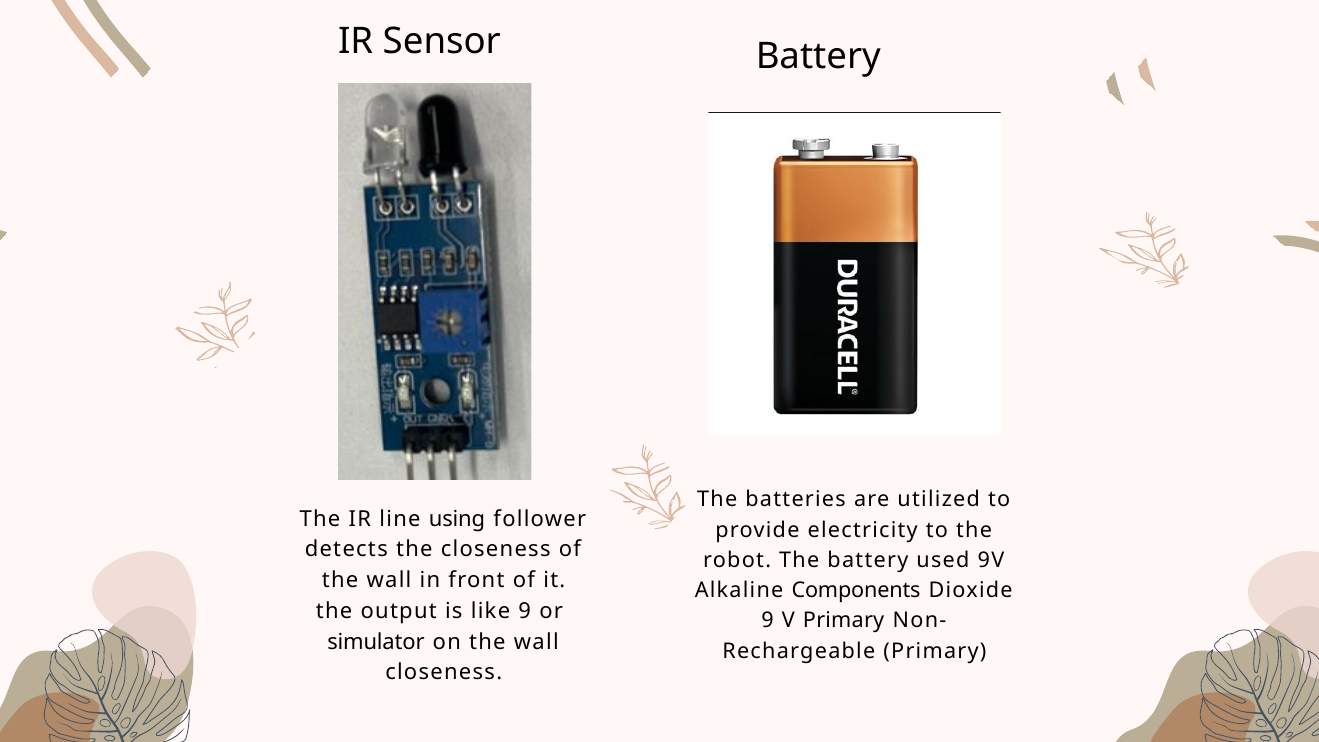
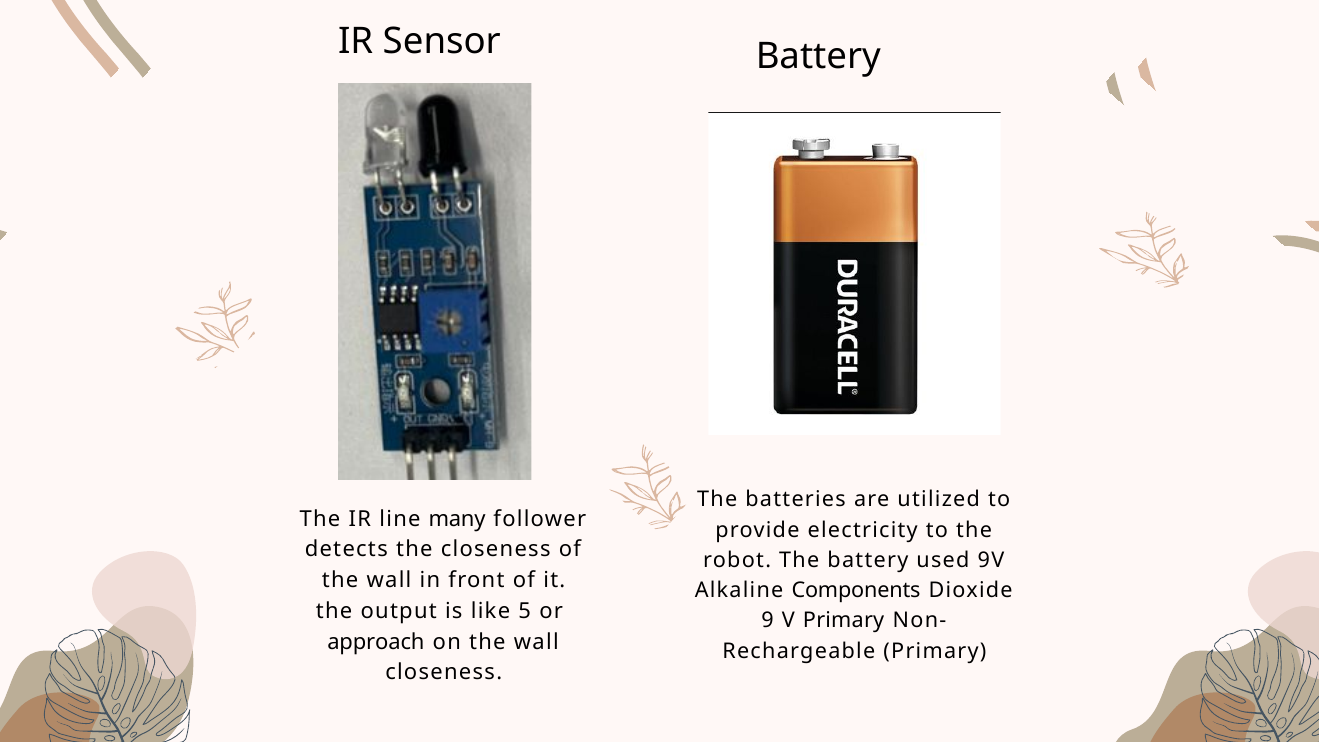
using: using -> many
like 9: 9 -> 5
simulator: simulator -> approach
